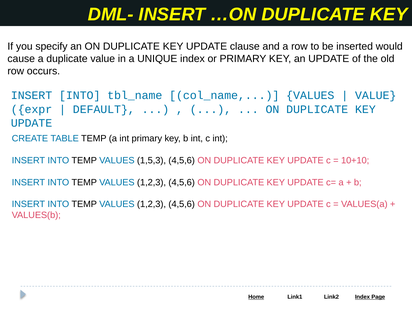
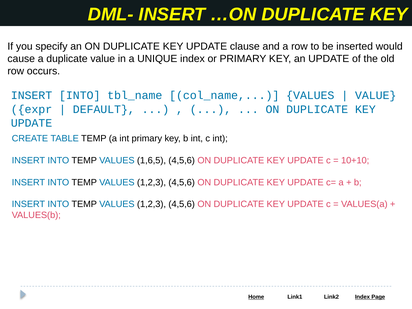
1,5,3: 1,5,3 -> 1,6,5
